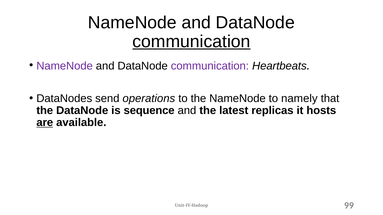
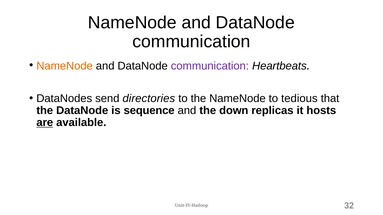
communication at (191, 42) underline: present -> none
NameNode at (65, 66) colour: purple -> orange
operations: operations -> directories
namely: namely -> tedious
latest: latest -> down
99: 99 -> 32
